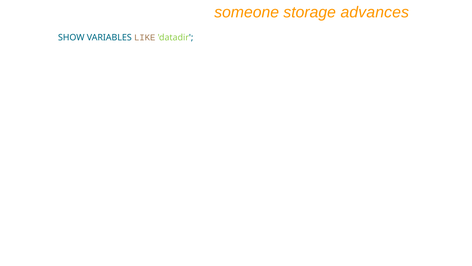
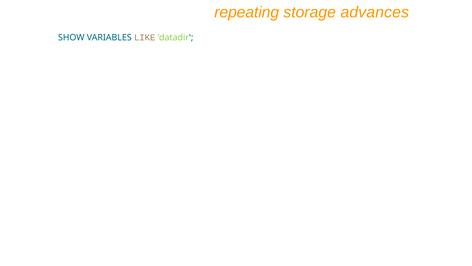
someone: someone -> repeating
